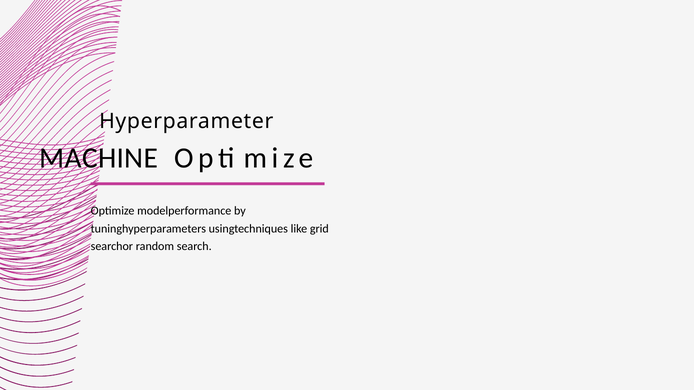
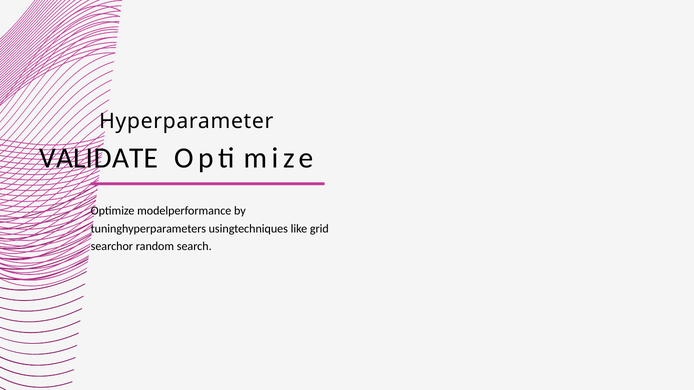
MACHINE: MACHINE -> VALIDATE
